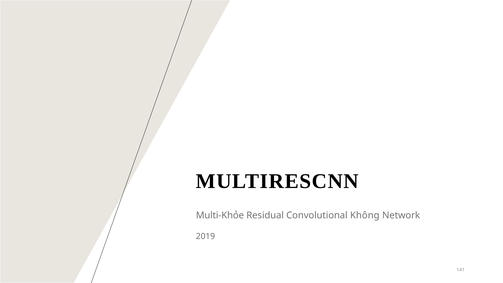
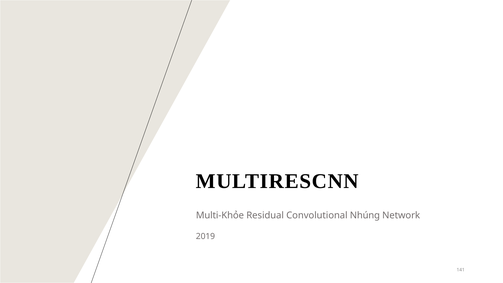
Không: Không -> Nhúng
